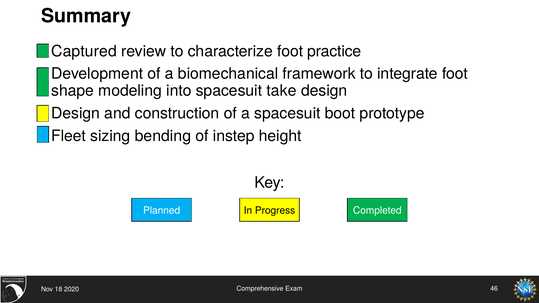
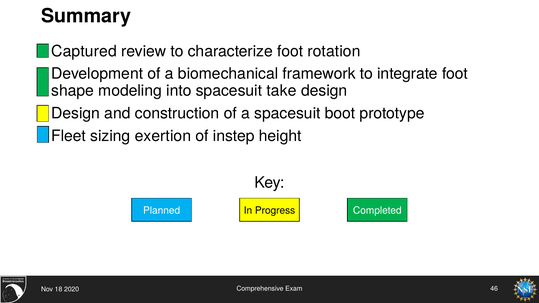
practice: practice -> rotation
bending: bending -> exertion
